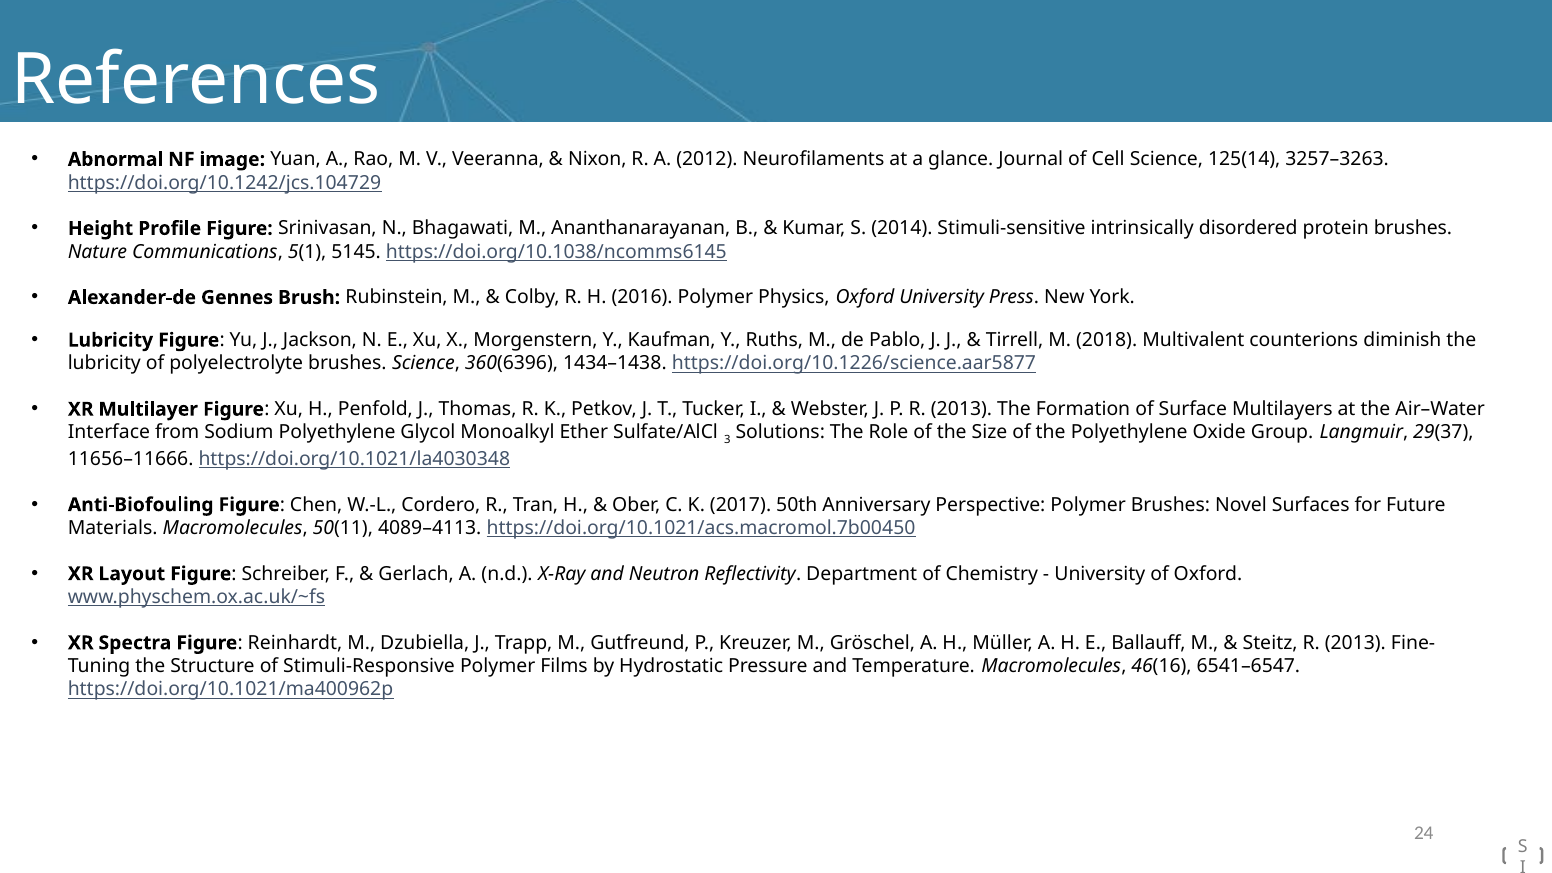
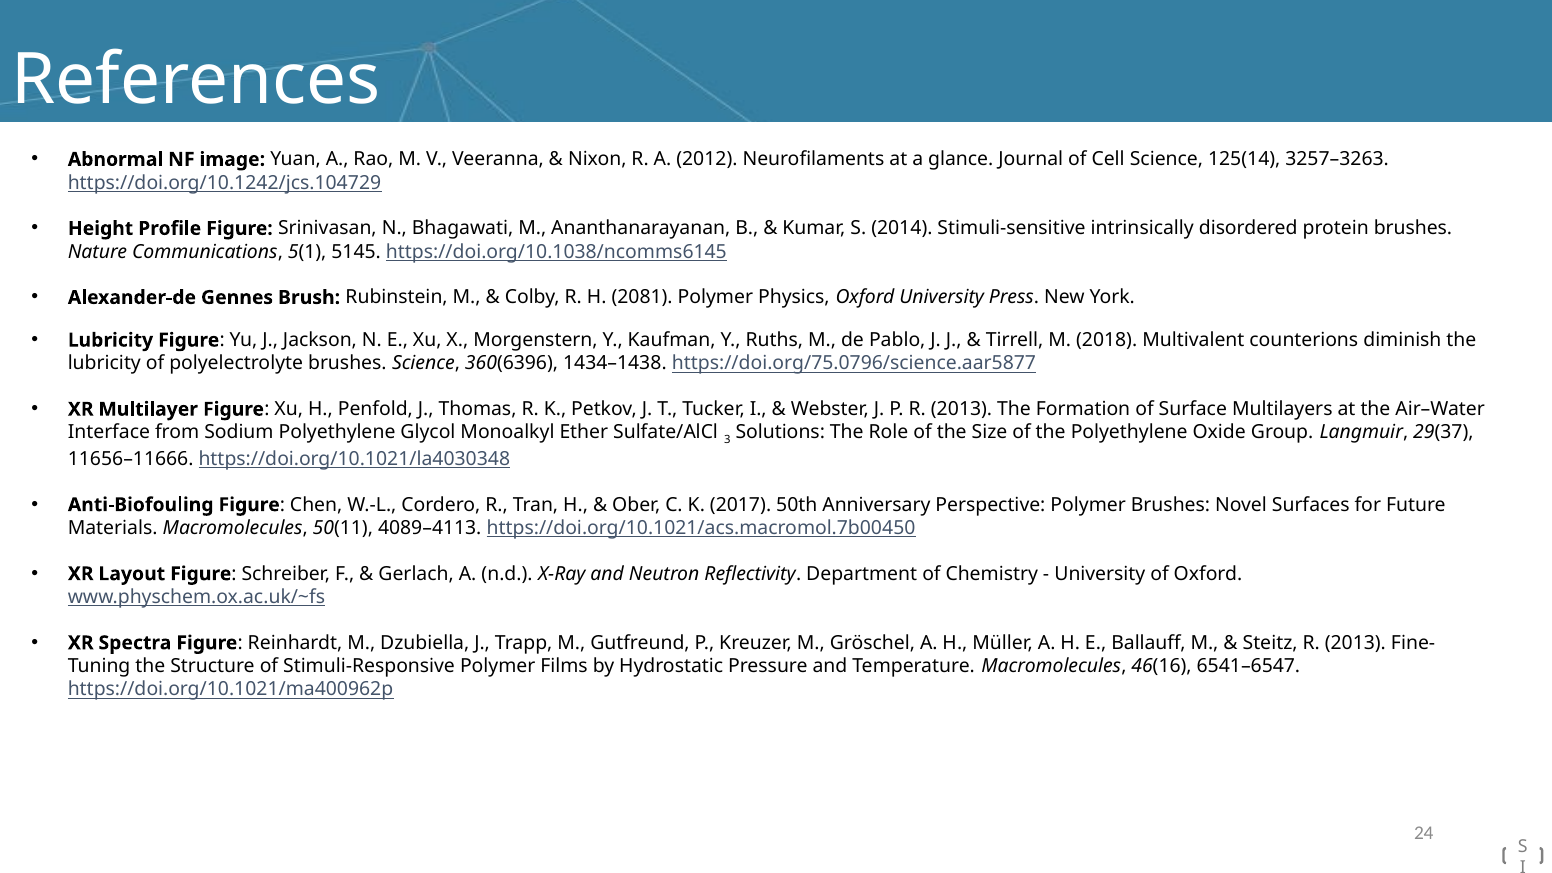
2016: 2016 -> 2081
https://doi.org/10.1226/science.aar5877: https://doi.org/10.1226/science.aar5877 -> https://doi.org/75.0796/science.aar5877
